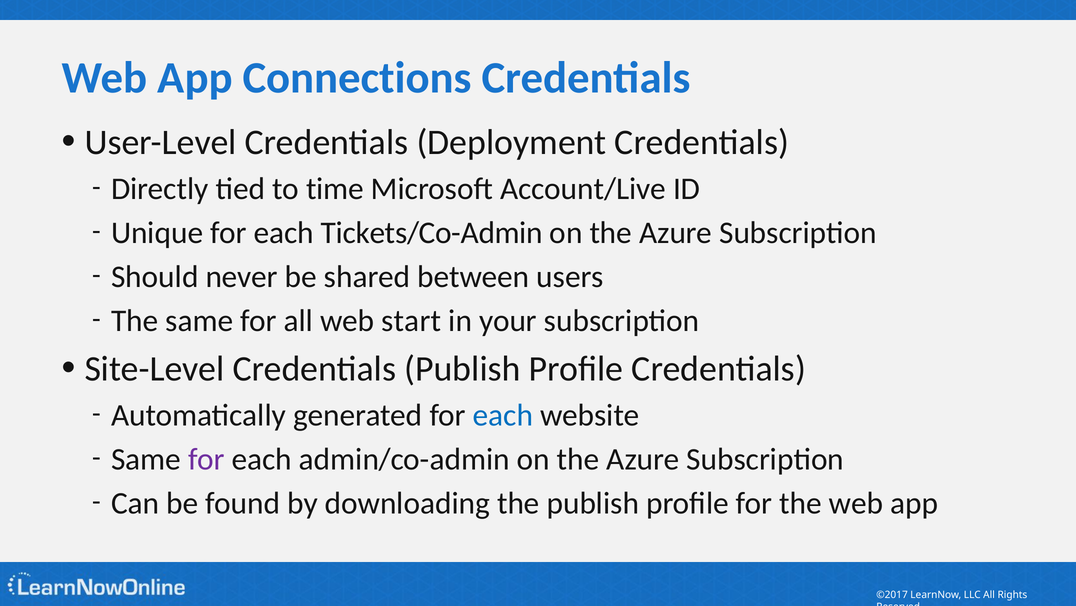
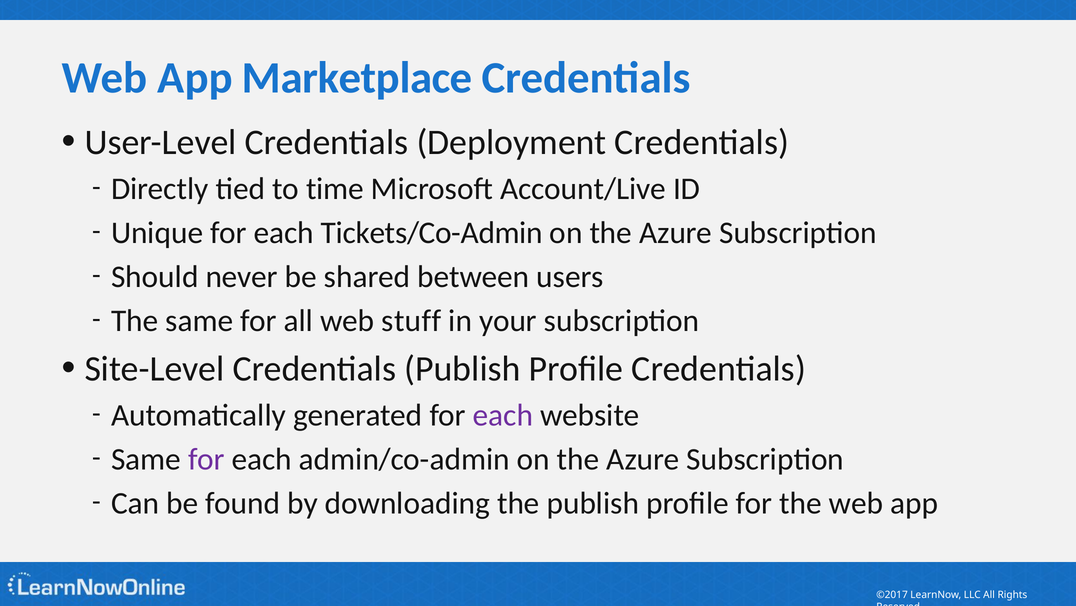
Connections: Connections -> Marketplace
start: start -> stuff
each at (503, 415) colour: blue -> purple
